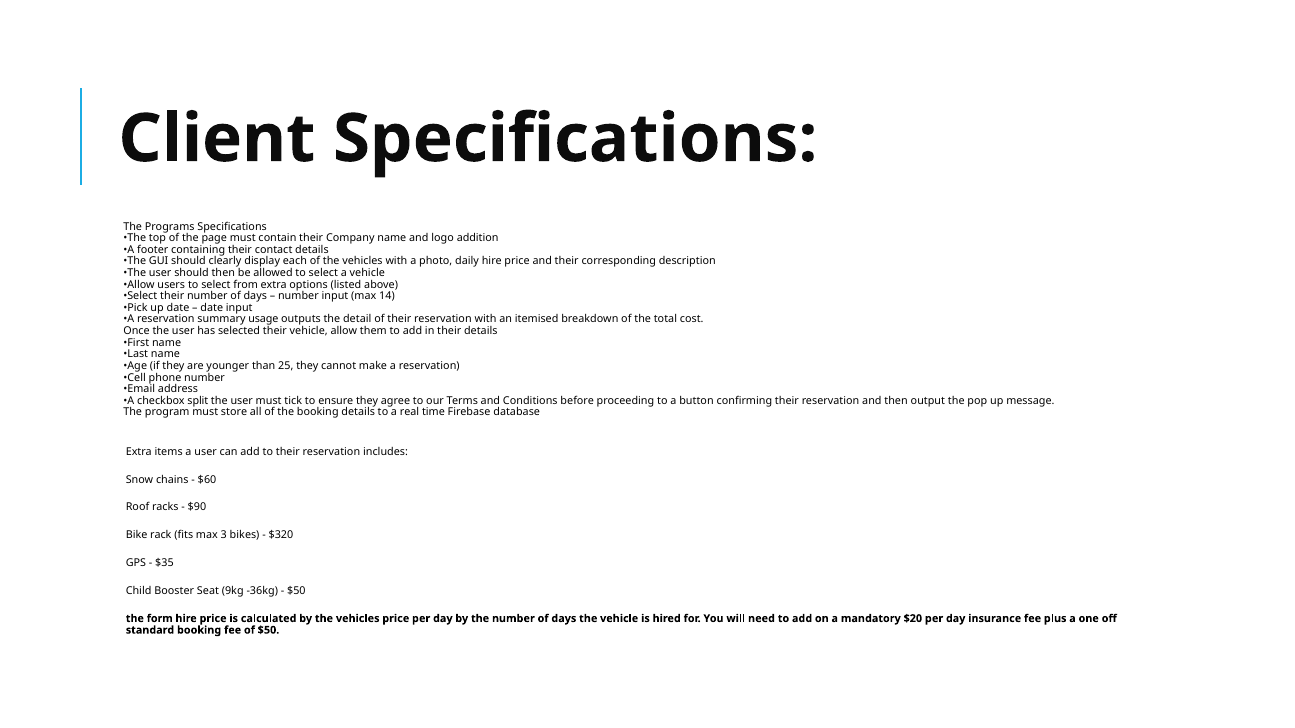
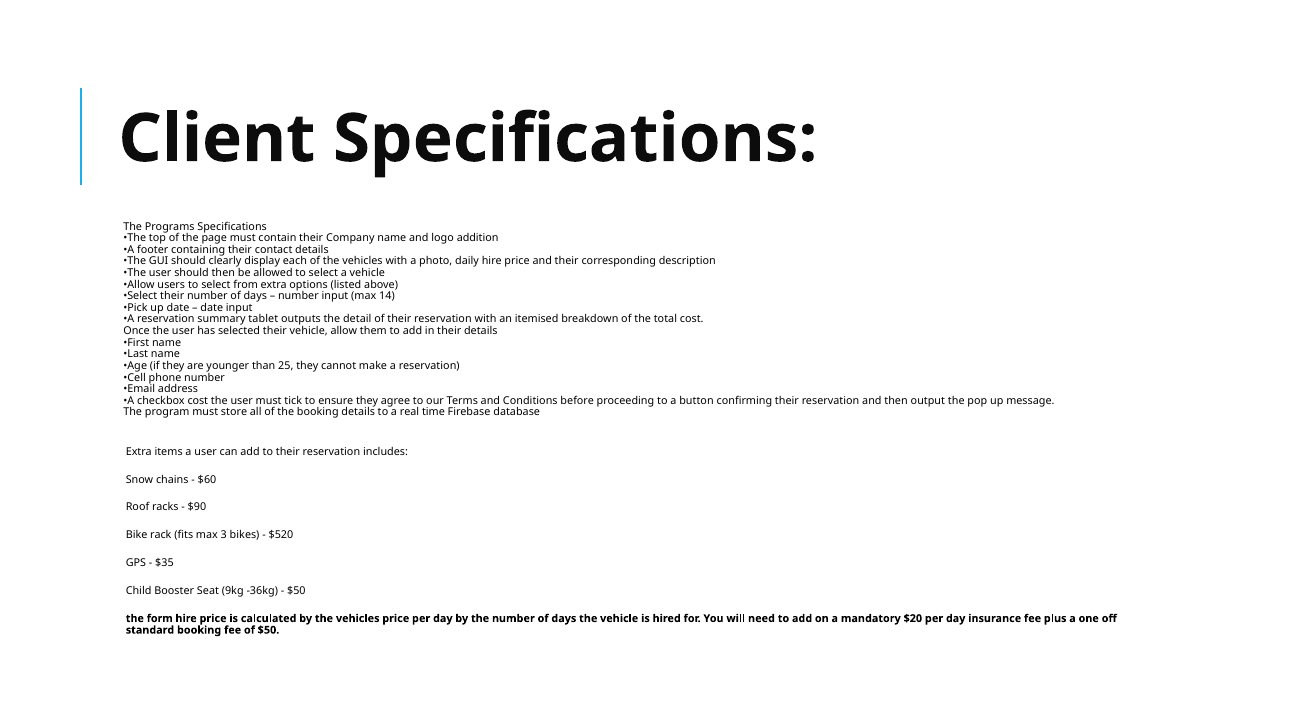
usage: usage -> tablet
checkbox split: split -> cost
$320: $320 -> $520
